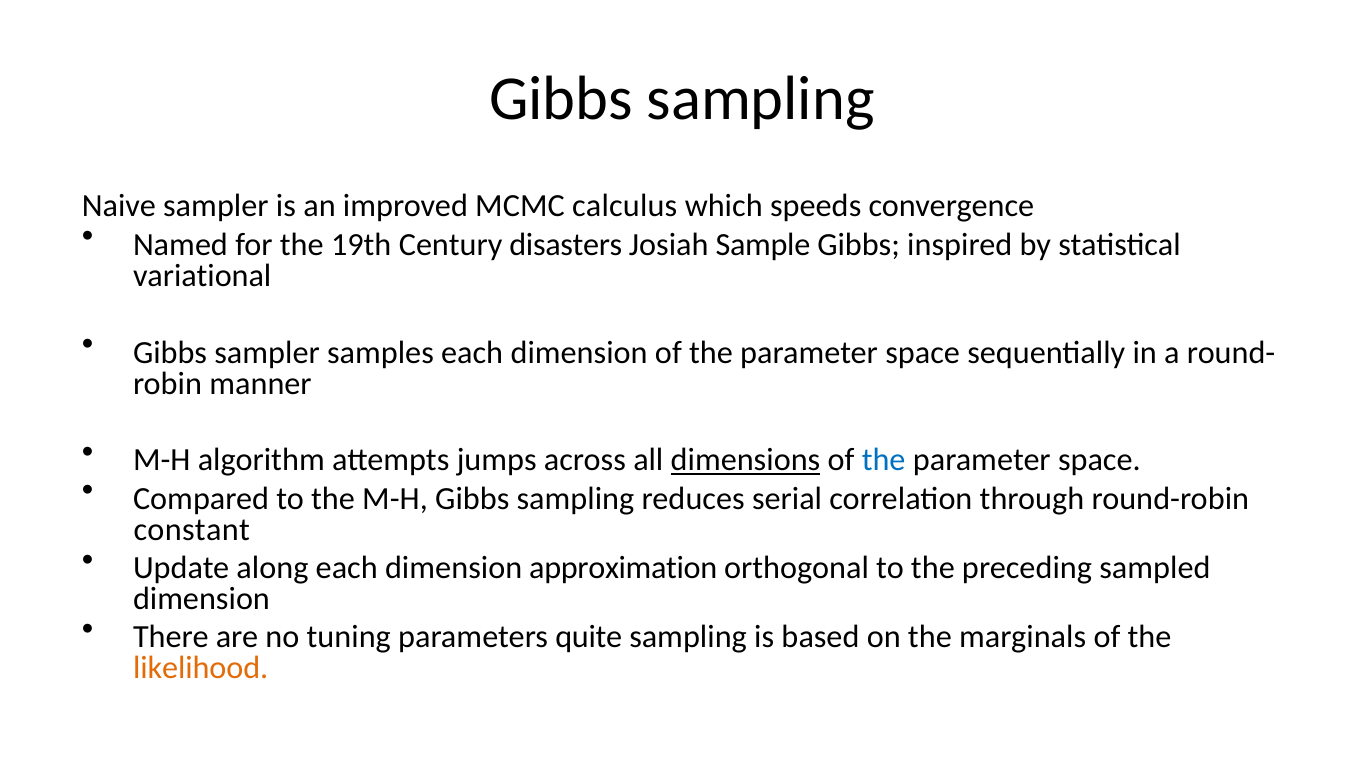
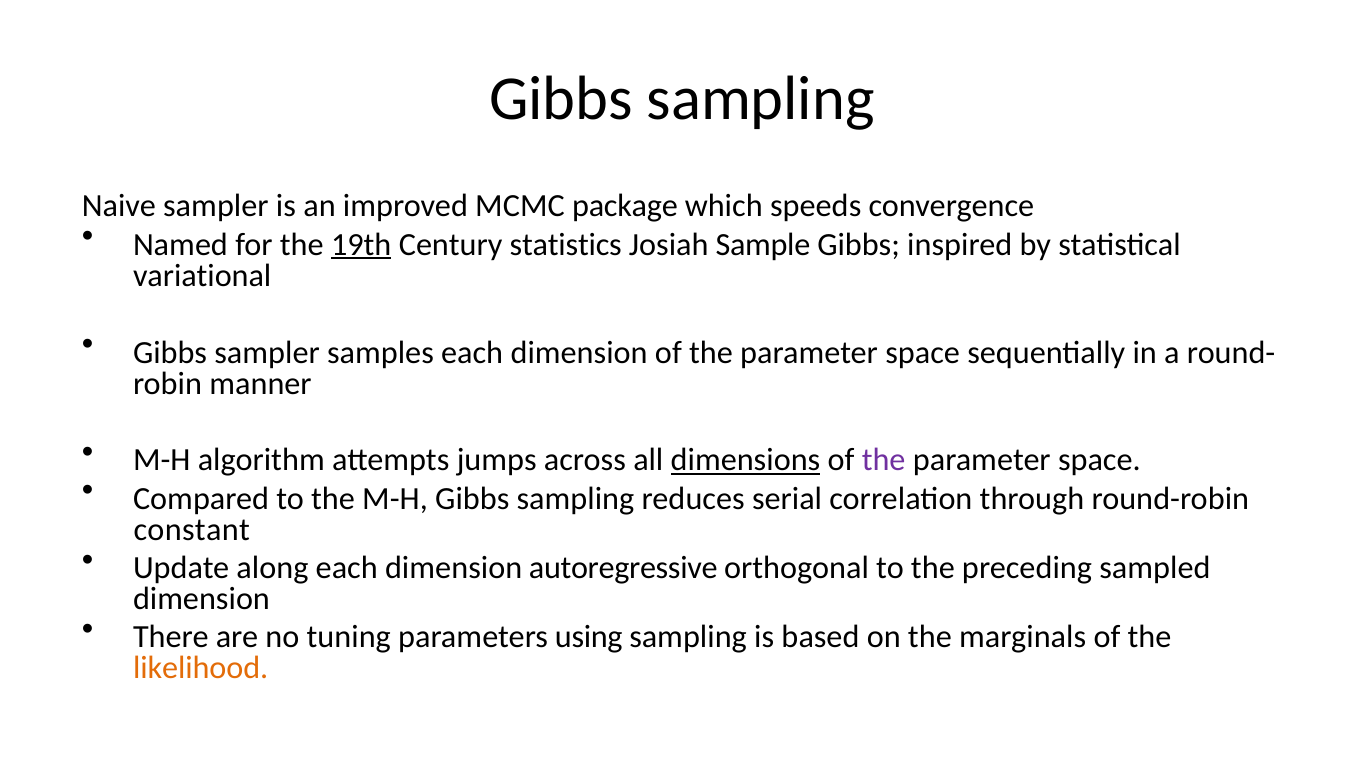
calculus: calculus -> package
19th underline: none -> present
disasters: disasters -> statistics
the at (884, 460) colour: blue -> purple
approximation: approximation -> autoregressive
quite: quite -> using
